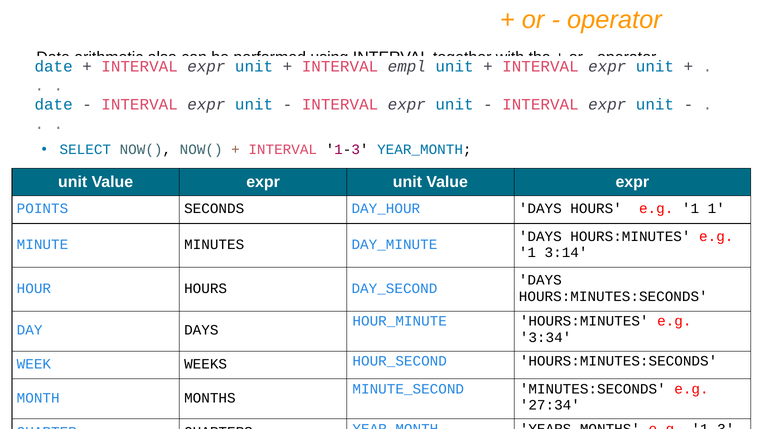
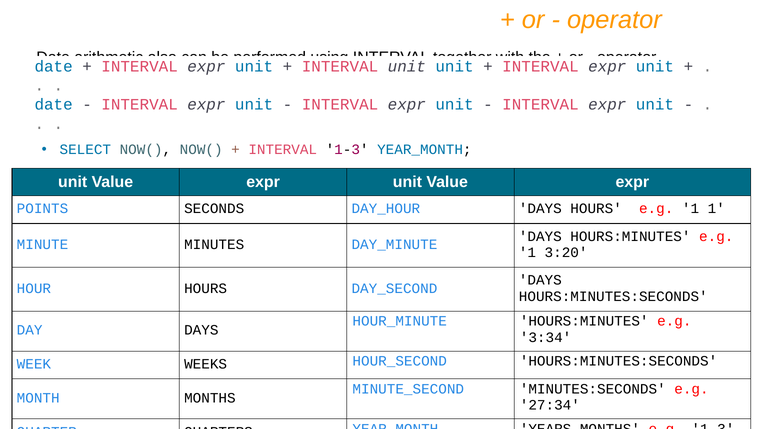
INTERVAL empl: empl -> unit
3:14: 3:14 -> 3:20
